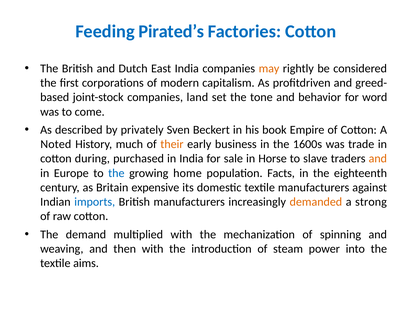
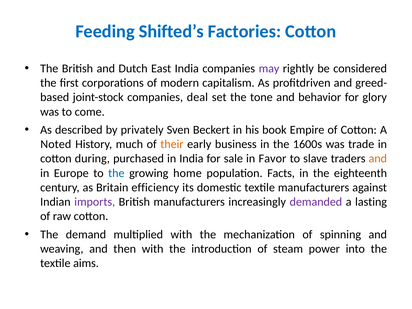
Pirated’s: Pirated’s -> Shifted’s
may colour: orange -> purple
land: land -> deal
word: word -> glory
Horse: Horse -> Favor
expensive: expensive -> efficiency
imports colour: blue -> purple
demanded colour: orange -> purple
strong: strong -> lasting
